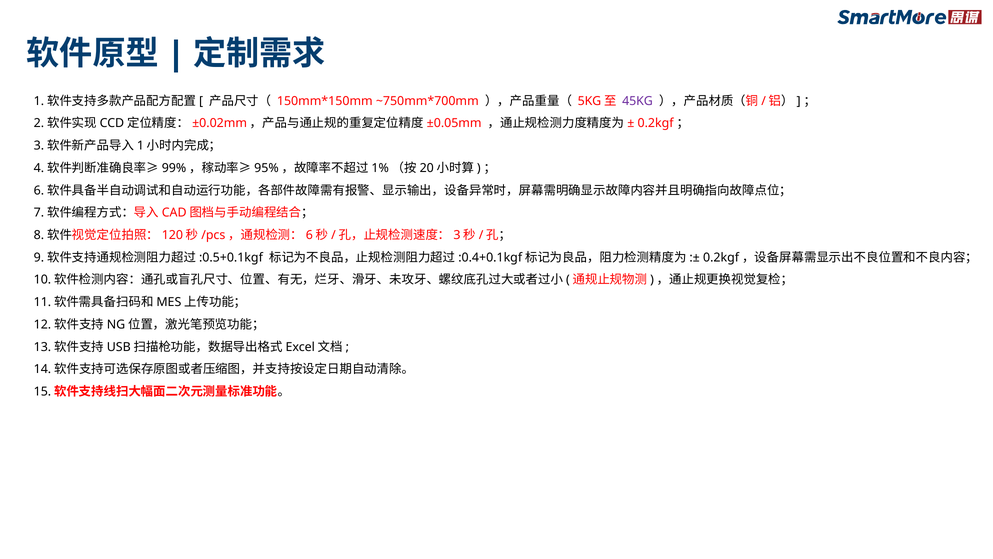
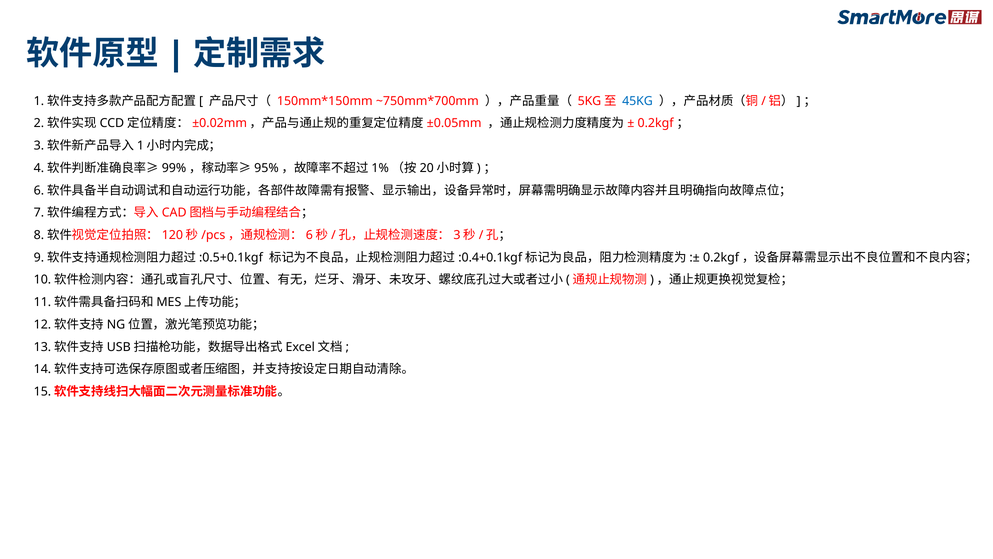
45KG colour: purple -> blue
